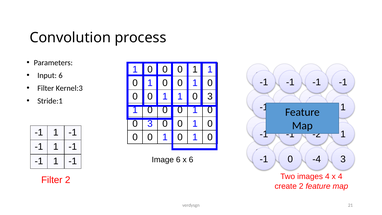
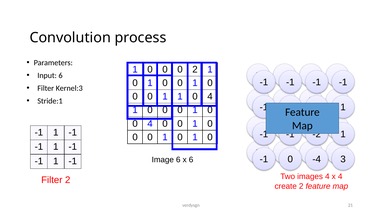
1 at (195, 69): 1 -> 2
1 0 3: 3 -> 4
3 at (150, 124): 3 -> 4
